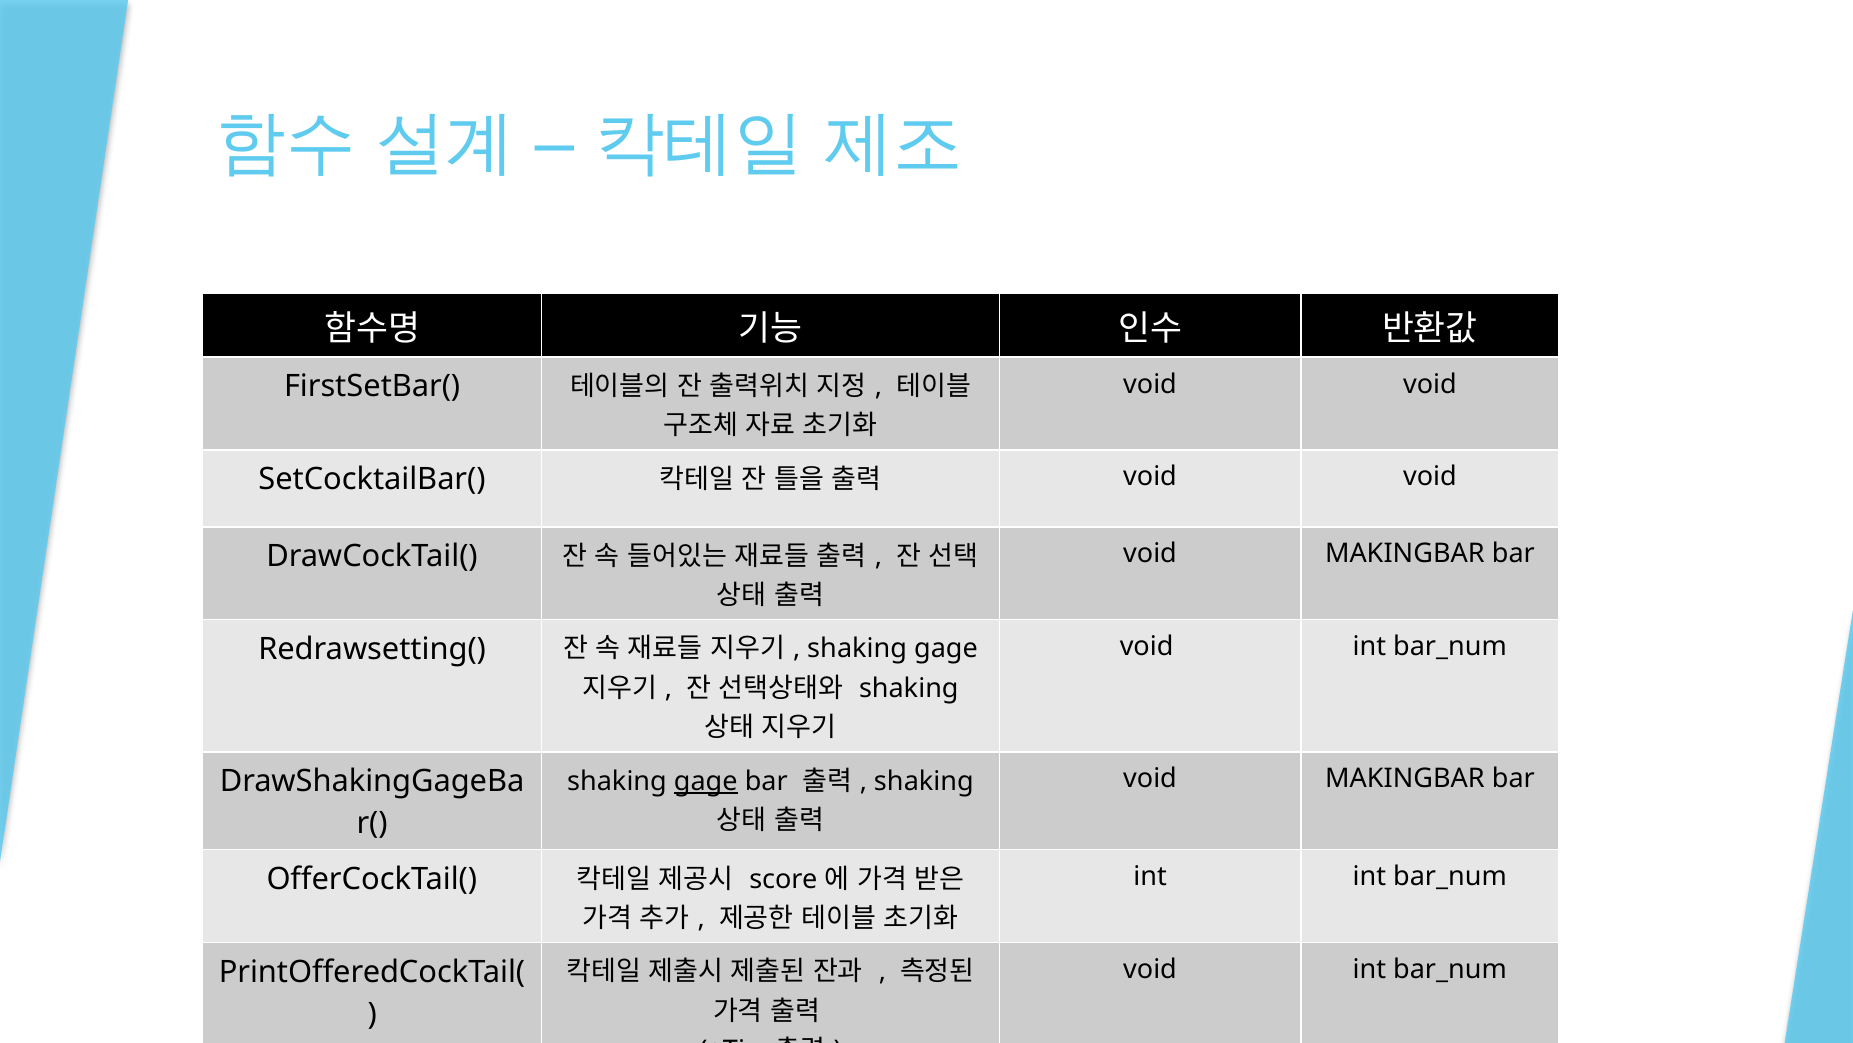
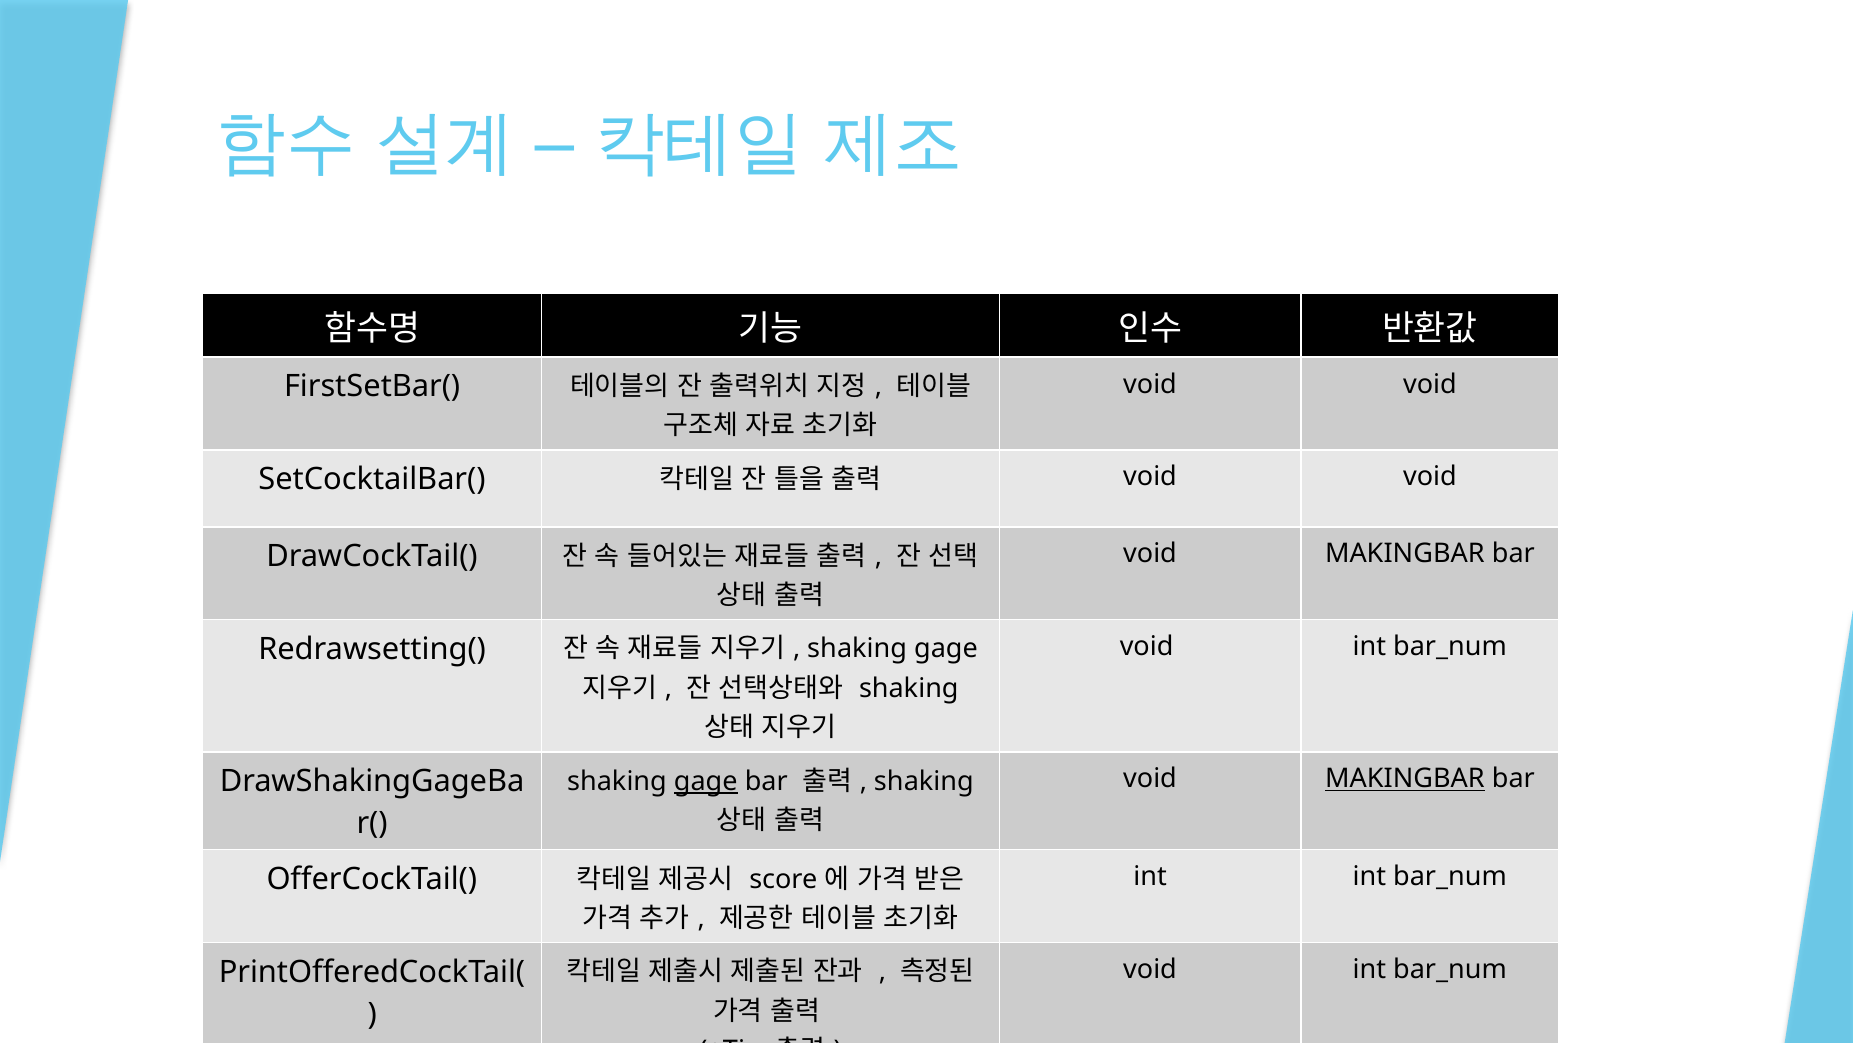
MAKINGBAR at (1405, 778) underline: none -> present
